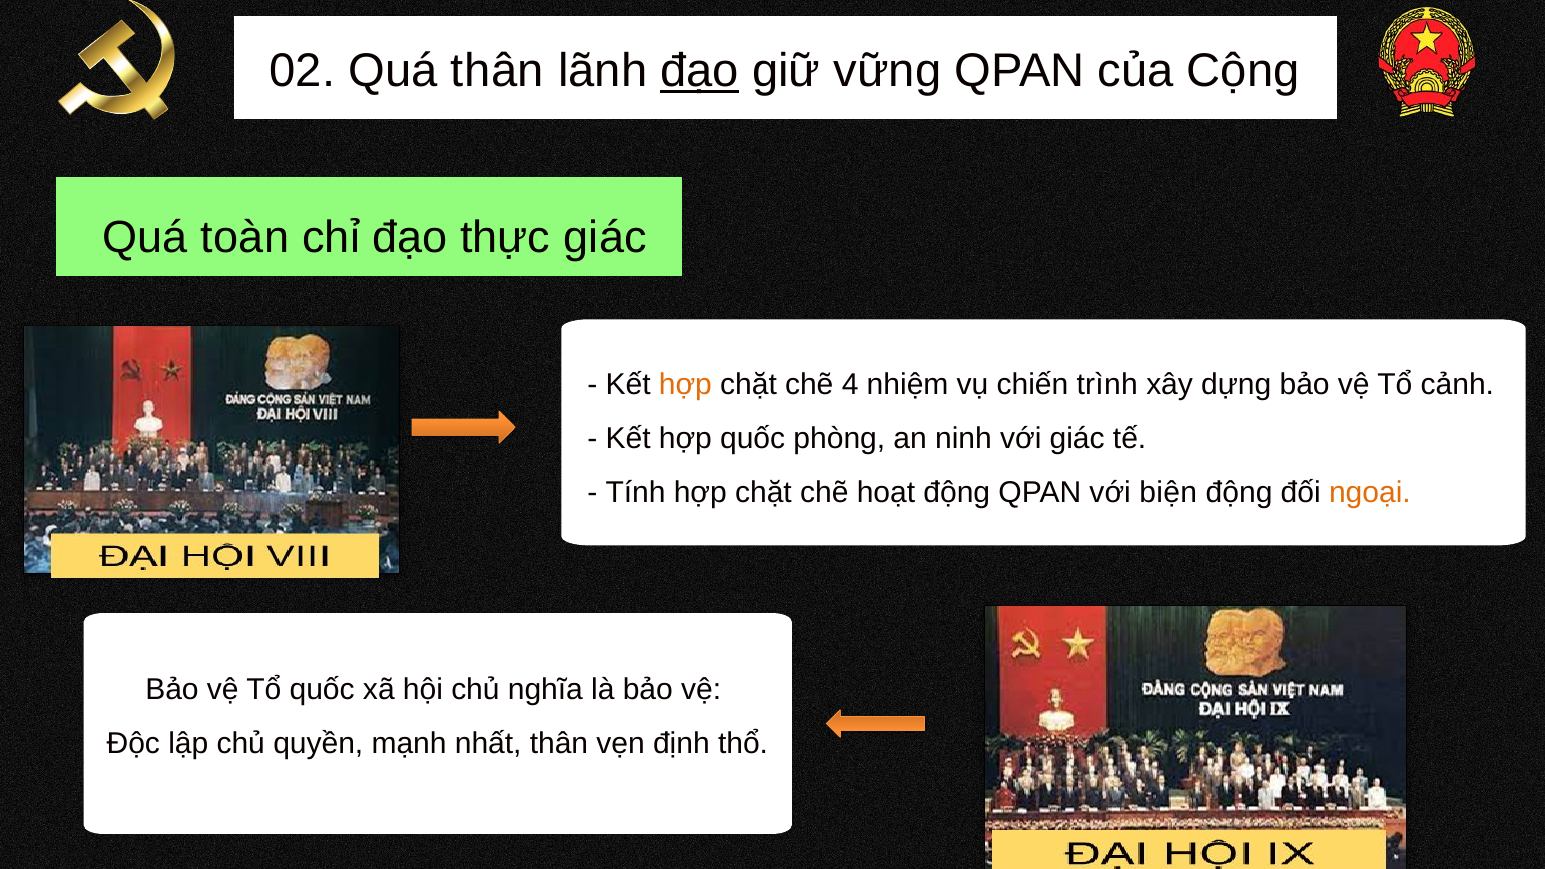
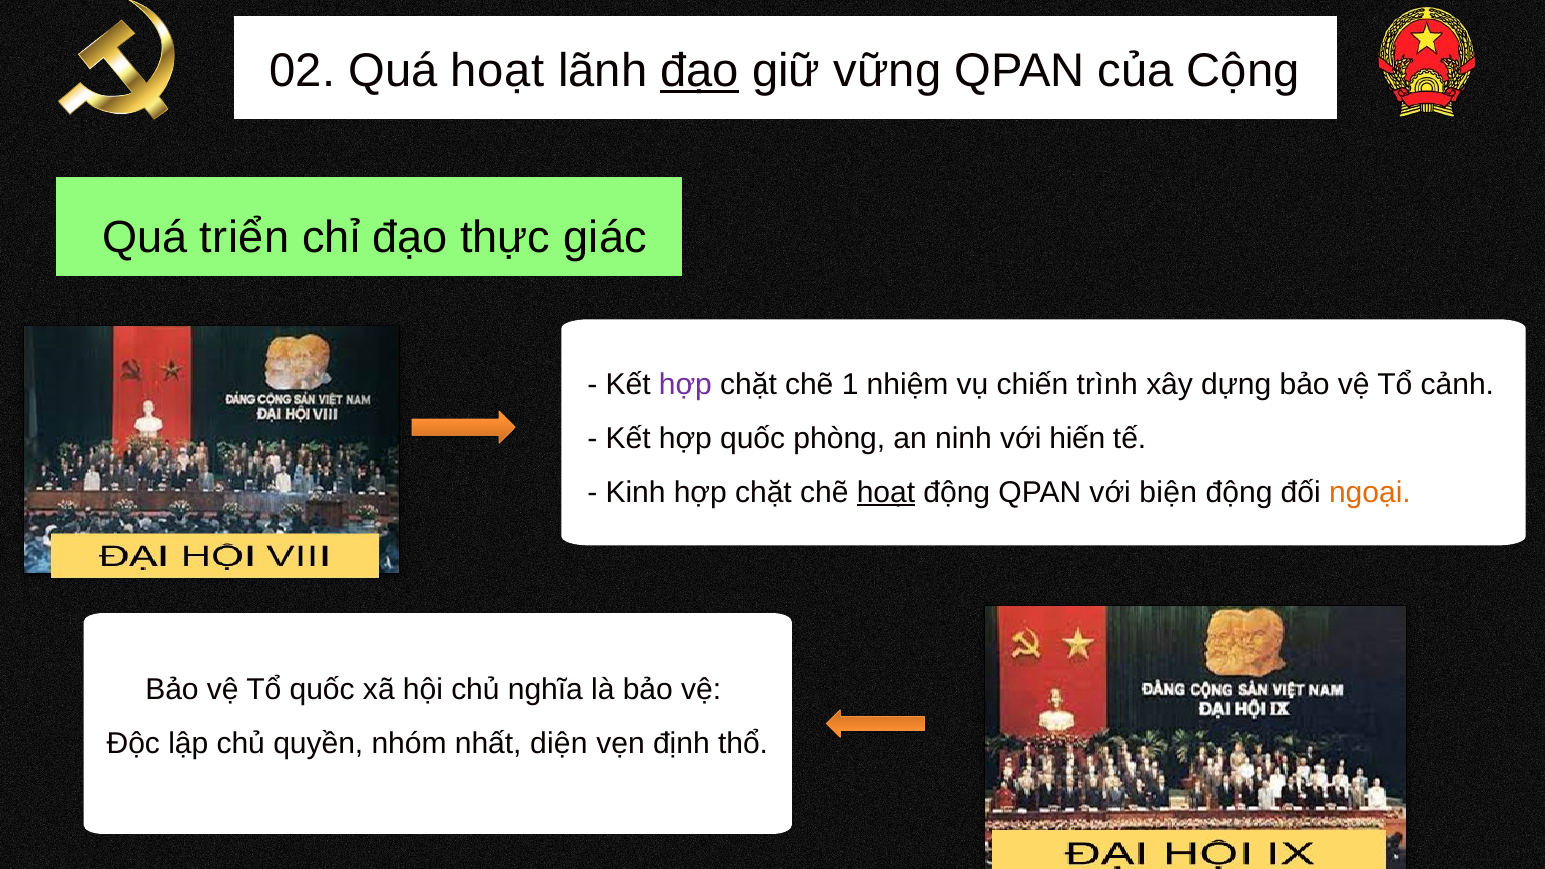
Quá thân: thân -> hoạt
toàn: toàn -> triển
hợp at (685, 384) colour: orange -> purple
4: 4 -> 1
với giác: giác -> hiến
Tính: Tính -> Kinh
hoạt at (886, 493) underline: none -> present
mạnh: mạnh -> nhóm
nhất thân: thân -> diện
